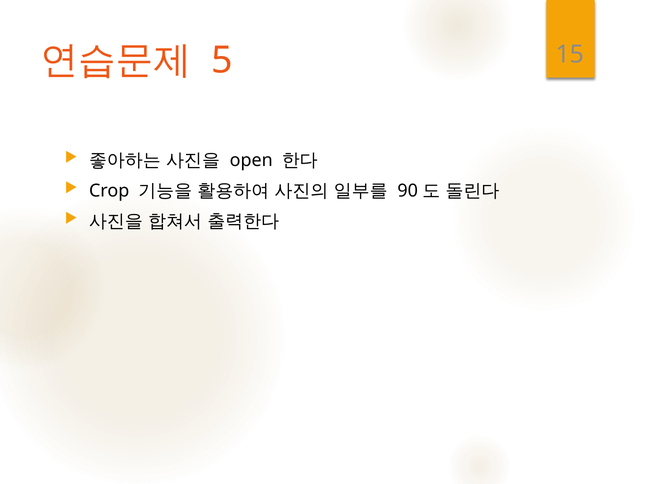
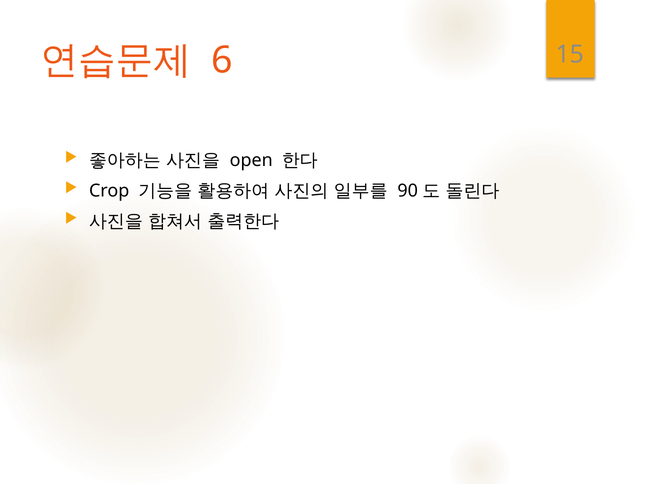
5: 5 -> 6
